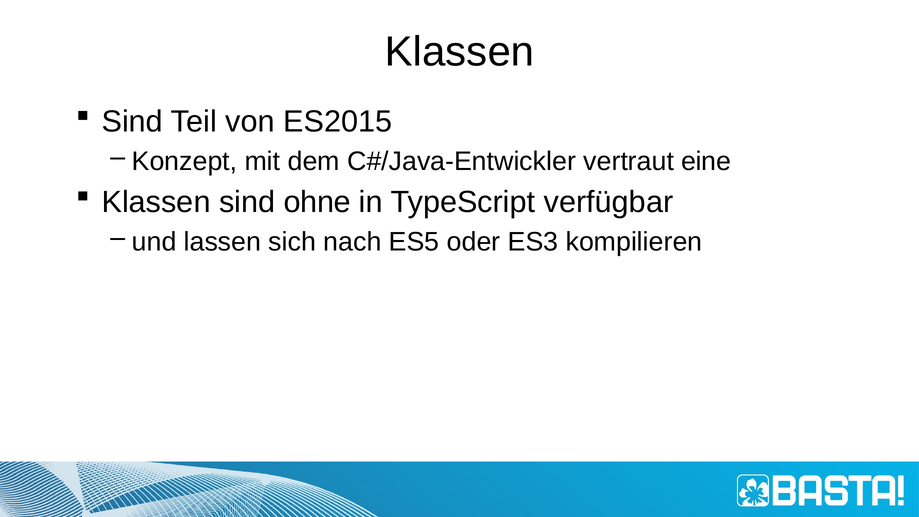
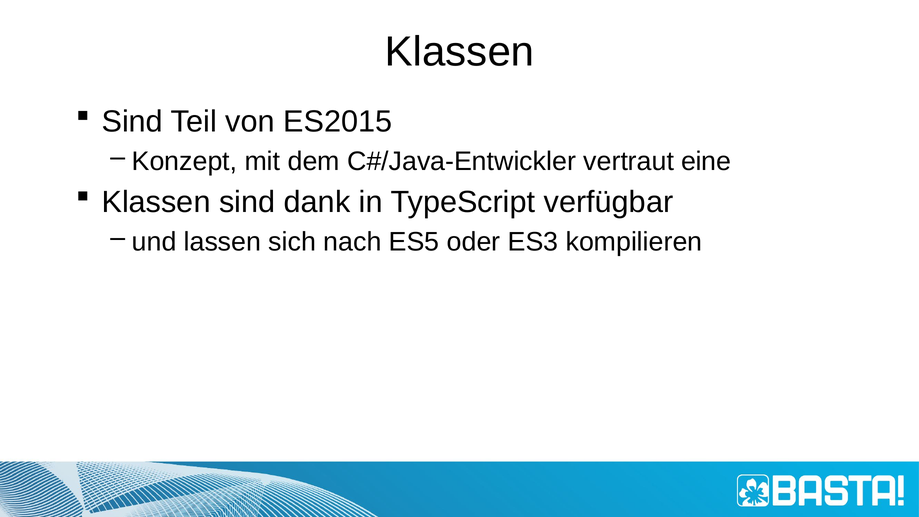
ohne: ohne -> dank
